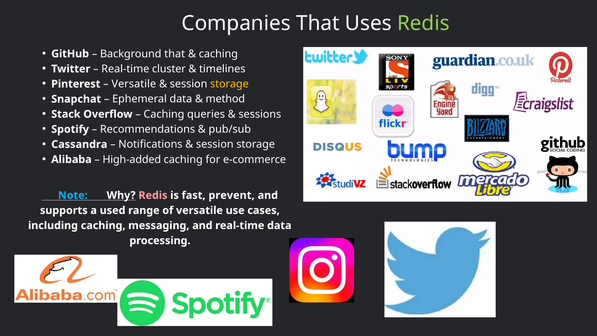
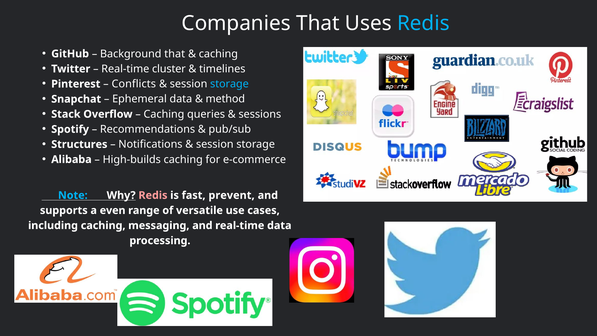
Redis at (423, 23) colour: light green -> light blue
Versatile at (134, 84): Versatile -> Conflicts
storage at (229, 84) colour: yellow -> light blue
Cassandra: Cassandra -> Structures
High-added: High-added -> High-builds
used: used -> even
